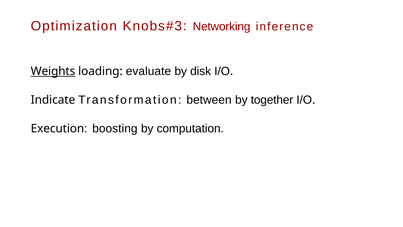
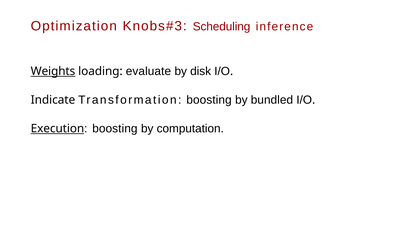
Networking: Networking -> Scheduling
Transformation between: between -> boosting
together: together -> bundled
Execution underline: none -> present
